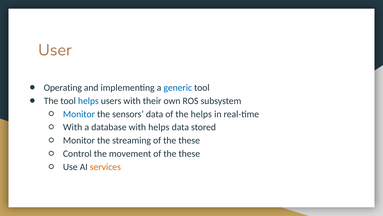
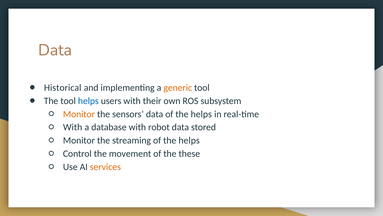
User at (55, 50): User -> Data
Operating: Operating -> Historical
generic colour: blue -> orange
Monitor at (79, 114) colour: blue -> orange
with helps: helps -> robot
streaming of the these: these -> helps
